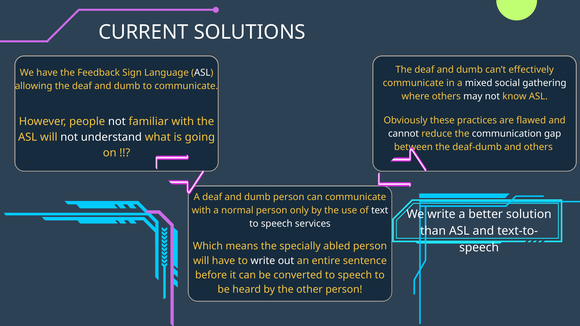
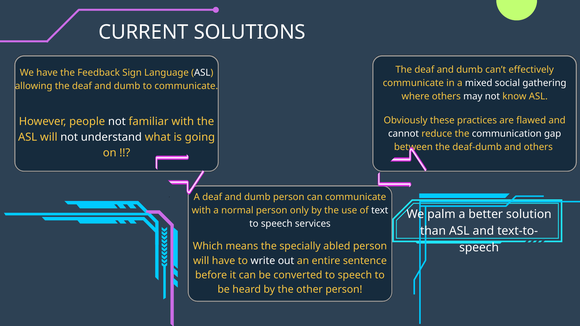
We write: write -> palm
